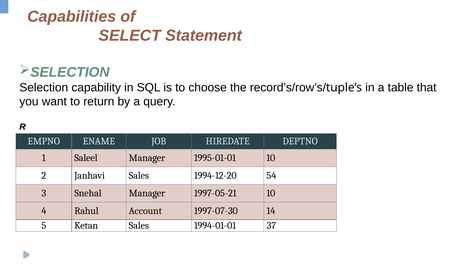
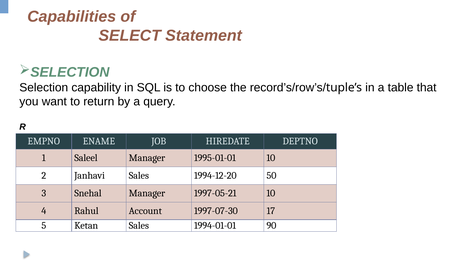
54: 54 -> 50
14: 14 -> 17
37: 37 -> 90
